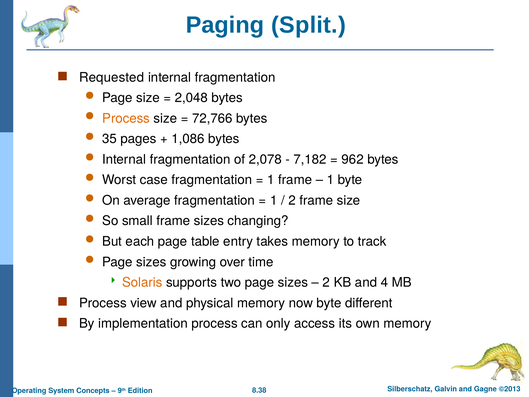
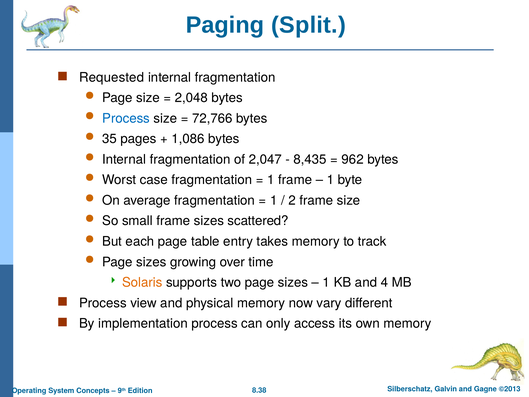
Process at (126, 118) colour: orange -> blue
2,078: 2,078 -> 2,047
7,182: 7,182 -> 8,435
changing: changing -> scattered
2 at (326, 282): 2 -> 1
now byte: byte -> vary
